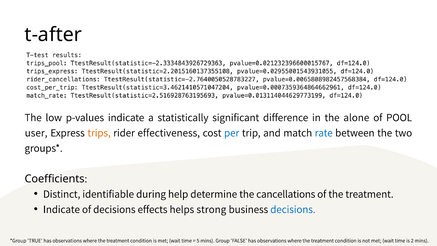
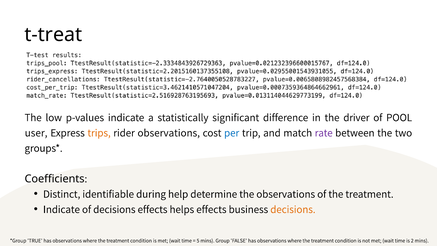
t-after: t-after -> t-treat
alone: alone -> driver
rider effectiveness: effectiveness -> observations
rate colour: blue -> purple
the cancellations: cancellations -> observations
helps strong: strong -> effects
decisions at (293, 209) colour: blue -> orange
